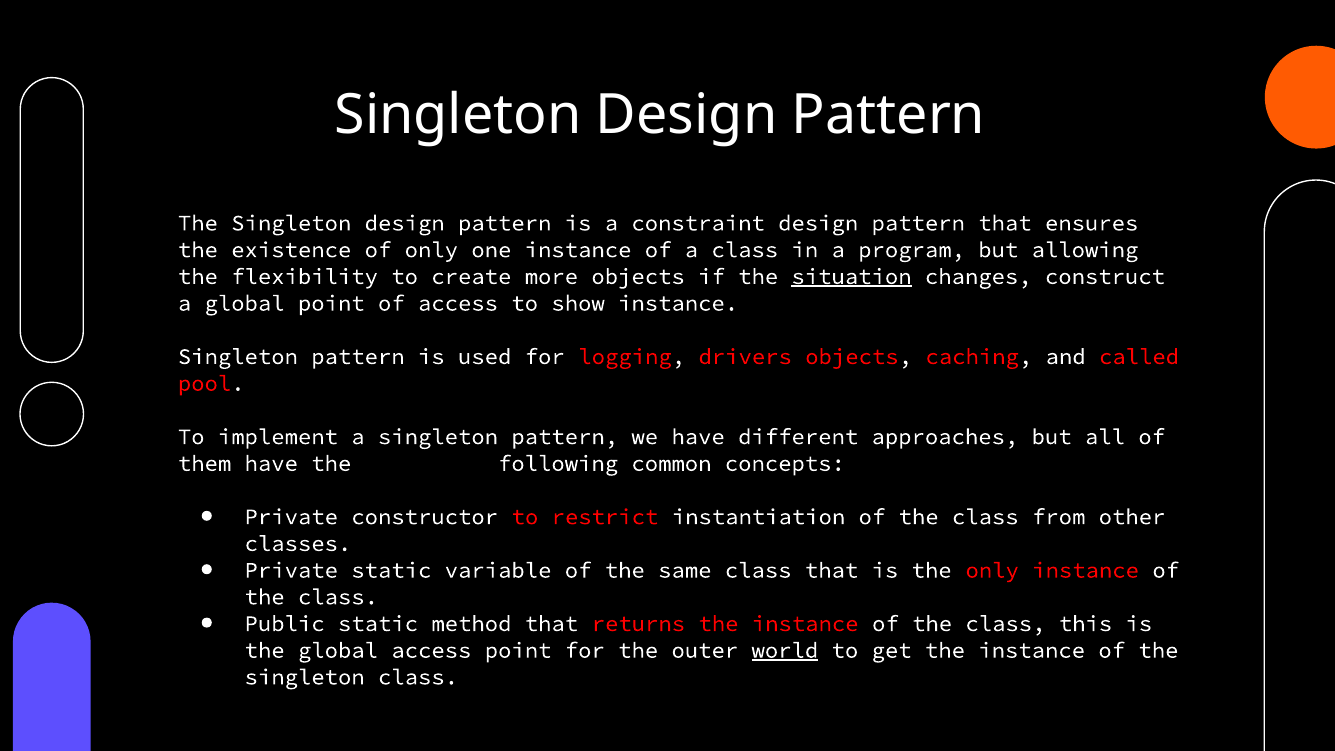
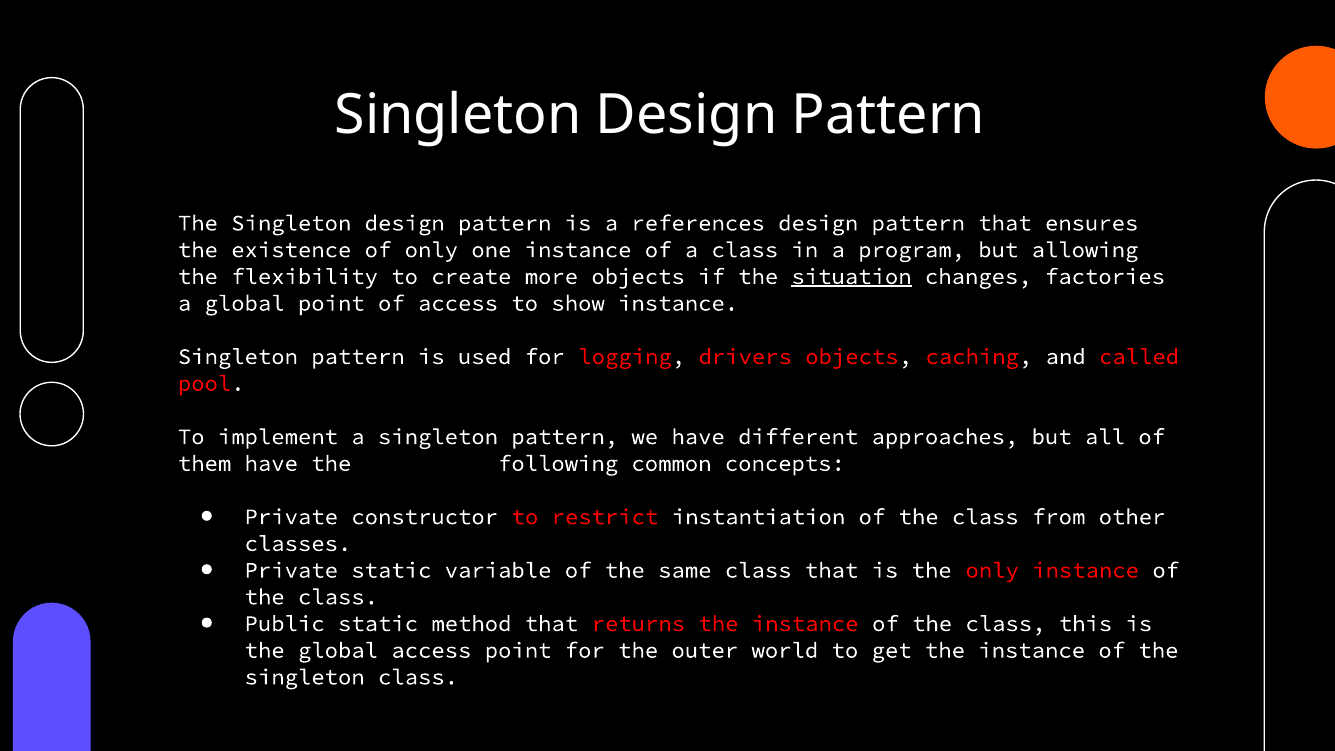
constraint: constraint -> references
construct: construct -> factories
world underline: present -> none
